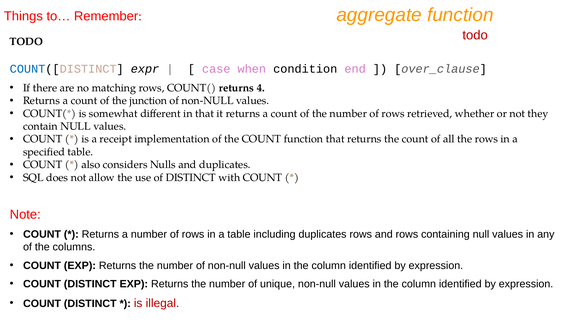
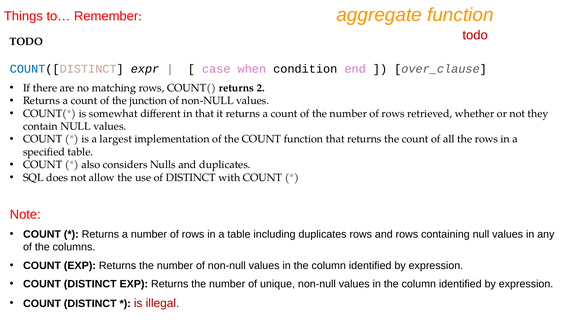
4: 4 -> 2
receipt: receipt -> largest
